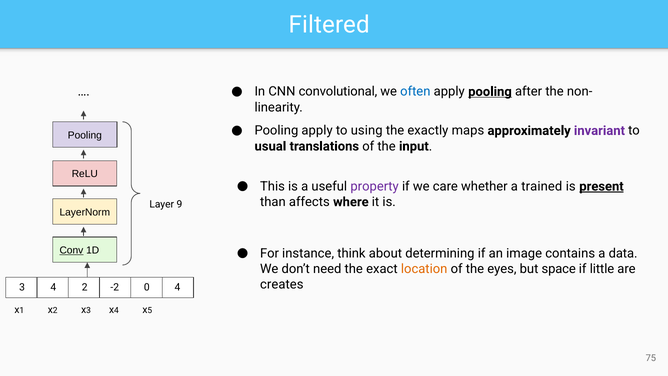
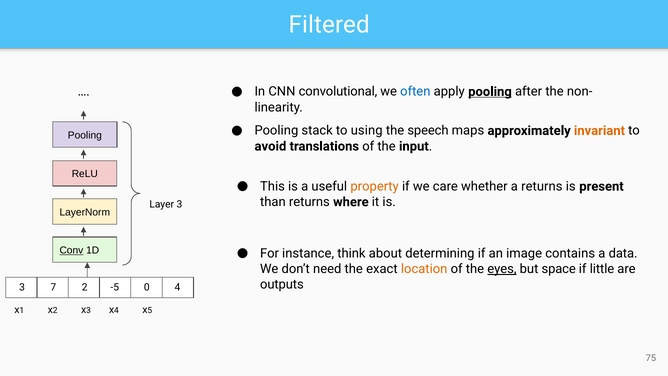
Pooling apply: apply -> stack
exactly: exactly -> speech
invariant colour: purple -> orange
usual: usual -> avoid
property colour: purple -> orange
a trained: trained -> returns
present underline: present -> none
than affects: affects -> returns
Layer 9: 9 -> 3
eyes underline: none -> present
creates: creates -> outputs
3 4: 4 -> 7
-2: -2 -> -5
